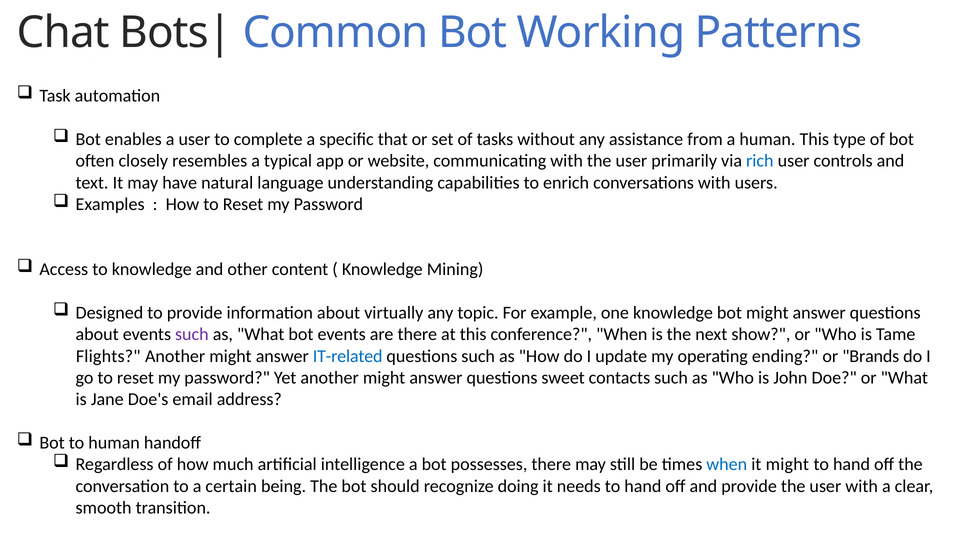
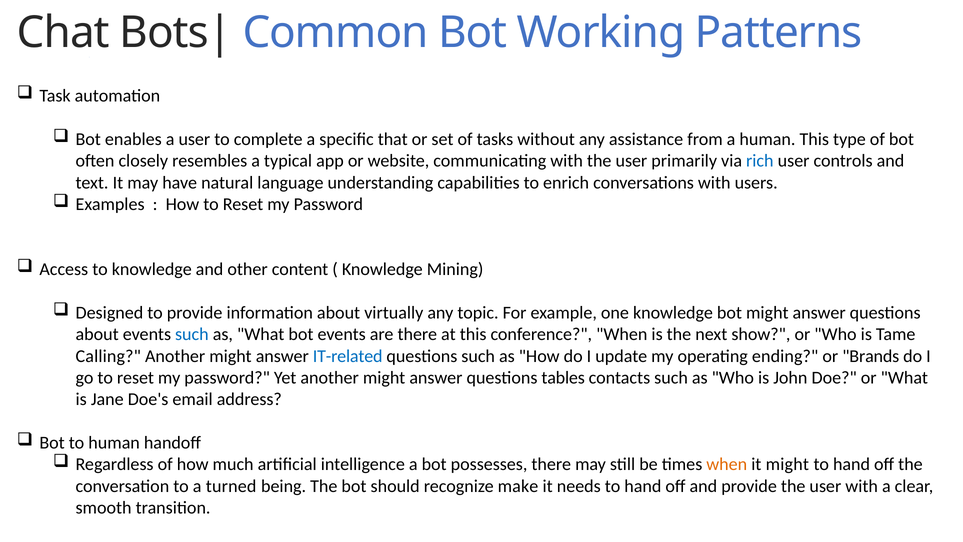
such at (192, 334) colour: purple -> blue
Flights: Flights -> Calling
sweet: sweet -> tables
when at (727, 464) colour: blue -> orange
certain: certain -> turned
doing: doing -> make
